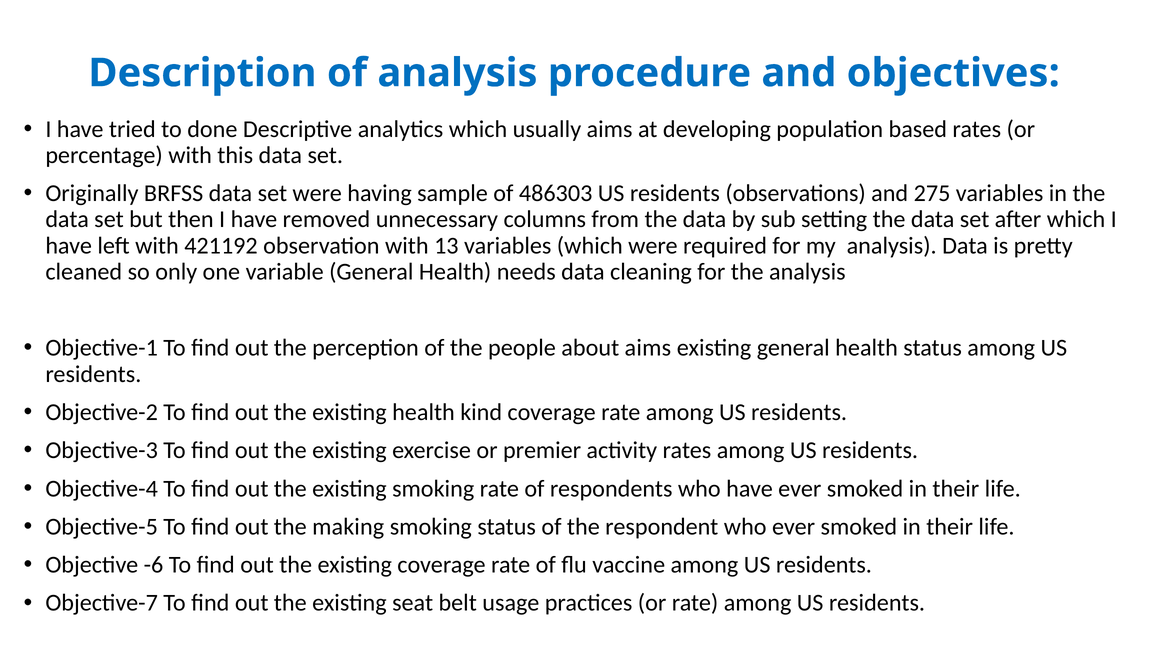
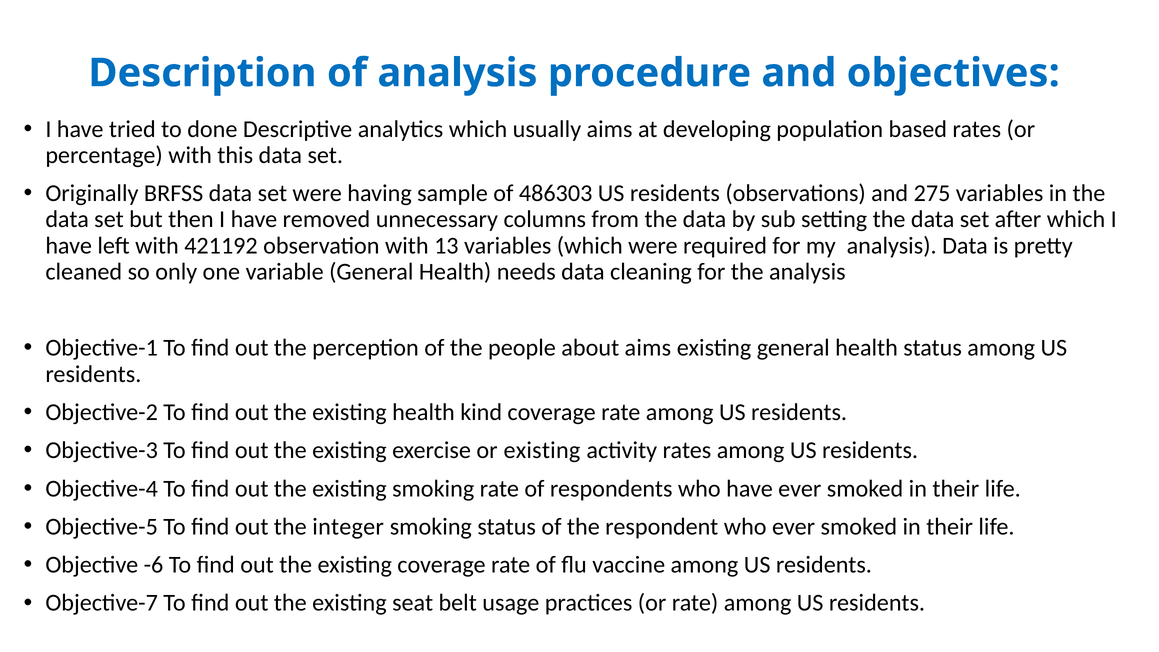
or premier: premier -> existing
making: making -> integer
